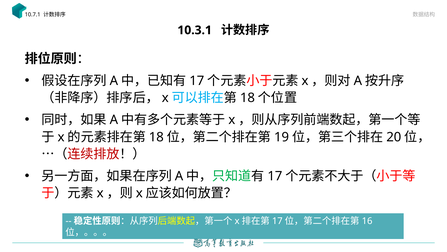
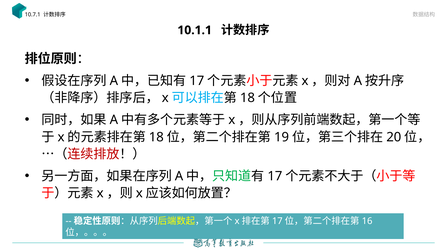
10.3.1: 10.3.1 -> 10.1.1
